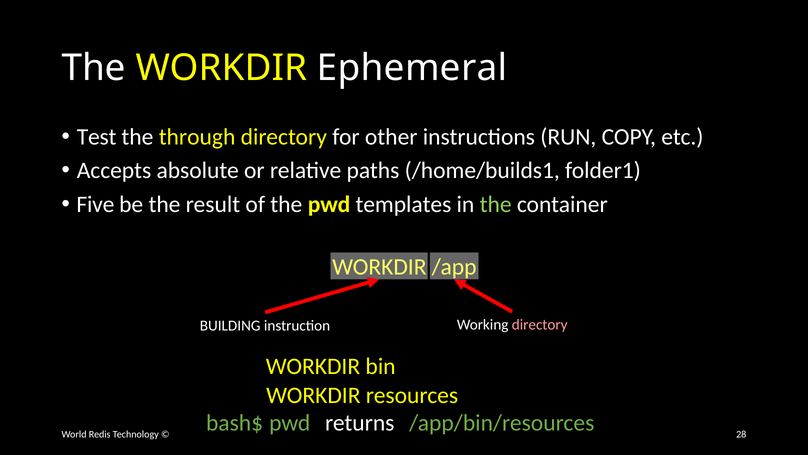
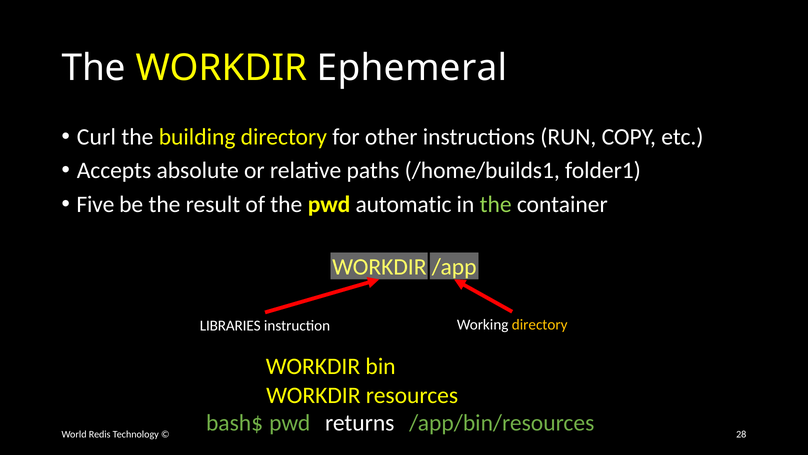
Test: Test -> Curl
through: through -> building
templates: templates -> automatic
BUILDING: BUILDING -> LIBRARIES
directory at (540, 324) colour: pink -> yellow
